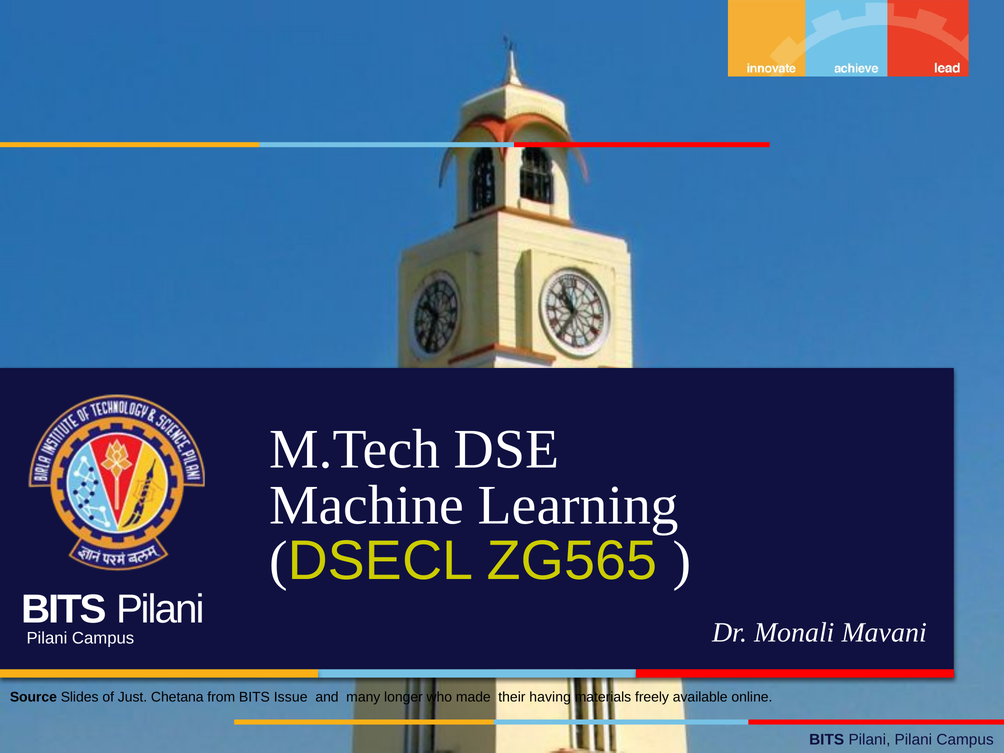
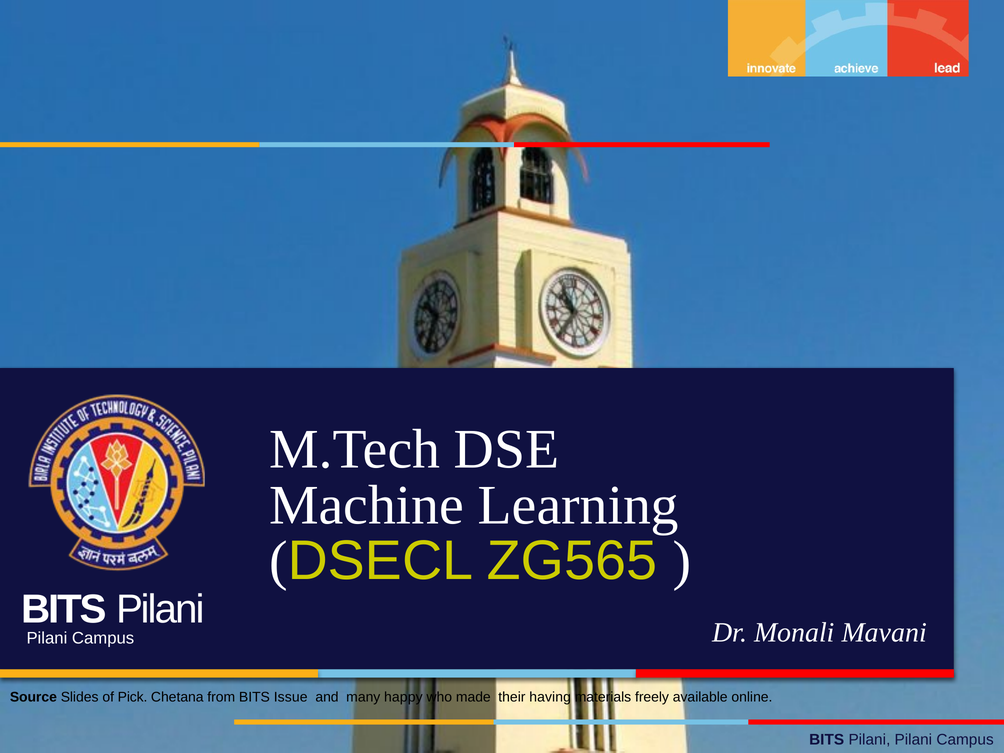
Just: Just -> Pick
longer: longer -> happy
